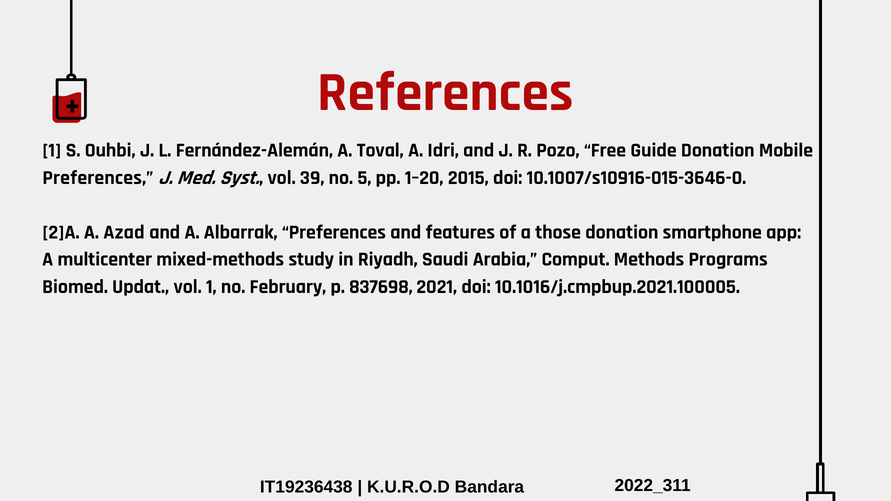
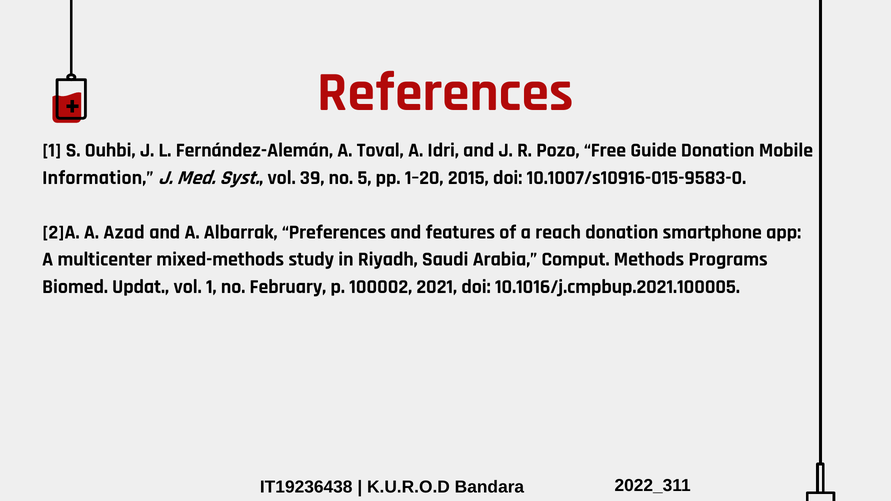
Preferences at (98, 178): Preferences -> Information
10.1007/s10916-015-3646-0: 10.1007/s10916-015-3646-0 -> 10.1007/s10916-015-9583-0
those: those -> reach
837698: 837698 -> 100002
